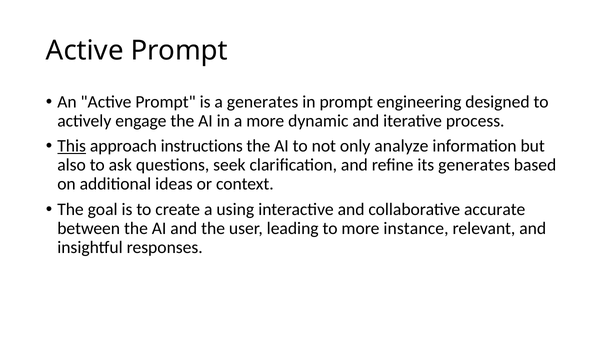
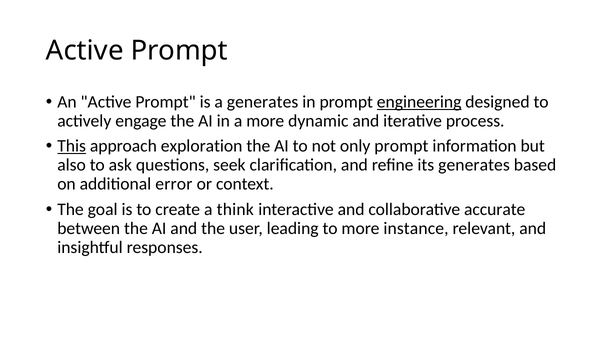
engineering underline: none -> present
instructions: instructions -> exploration
only analyze: analyze -> prompt
ideas: ideas -> error
using: using -> think
